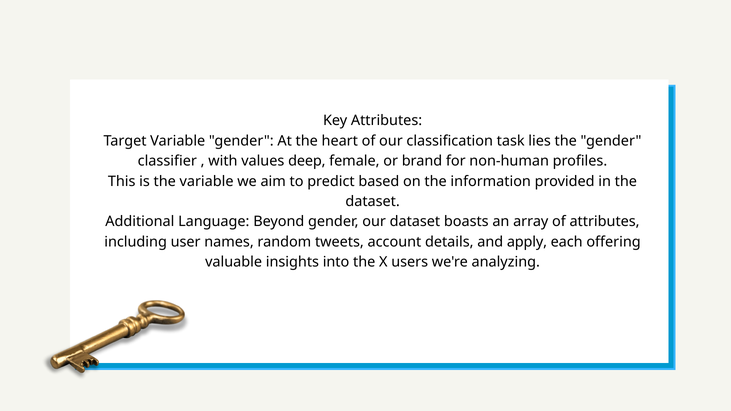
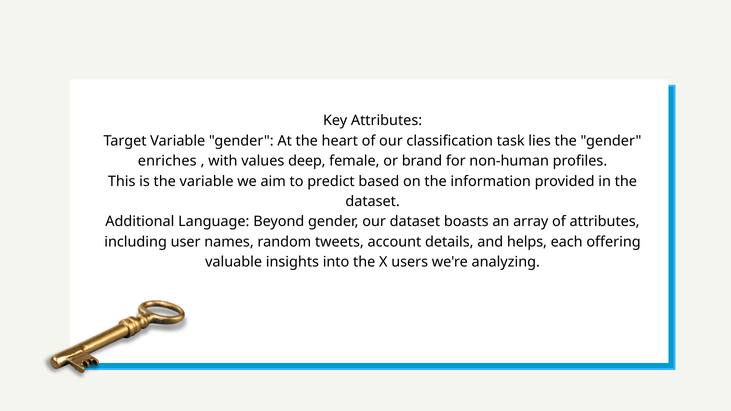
classifier: classifier -> enriches
apply: apply -> helps
